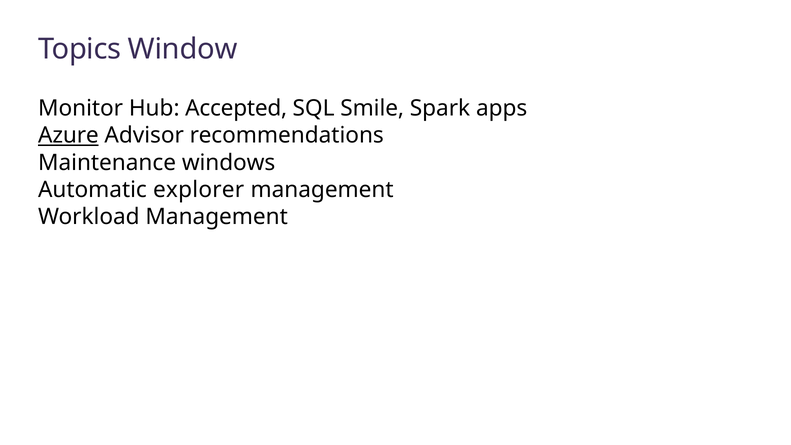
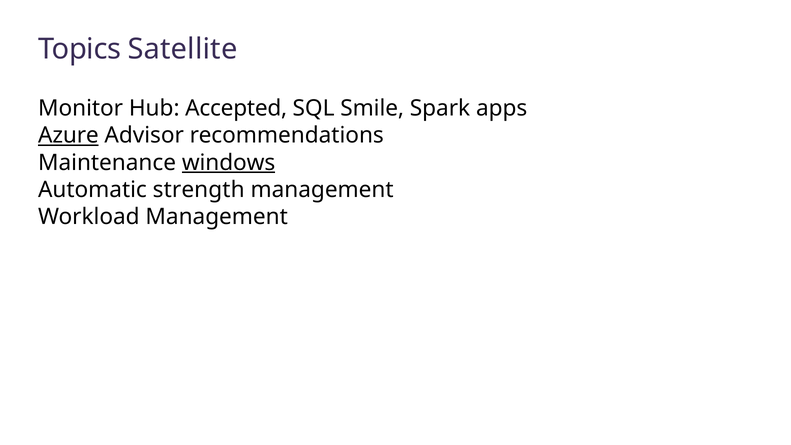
Window: Window -> Satellite
windows underline: none -> present
explorer: explorer -> strength
